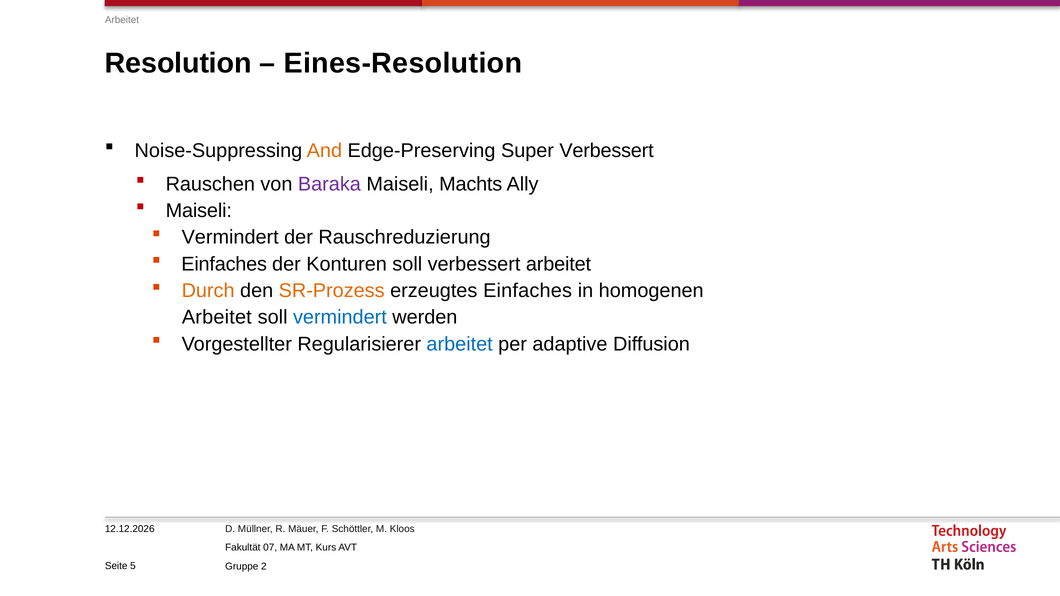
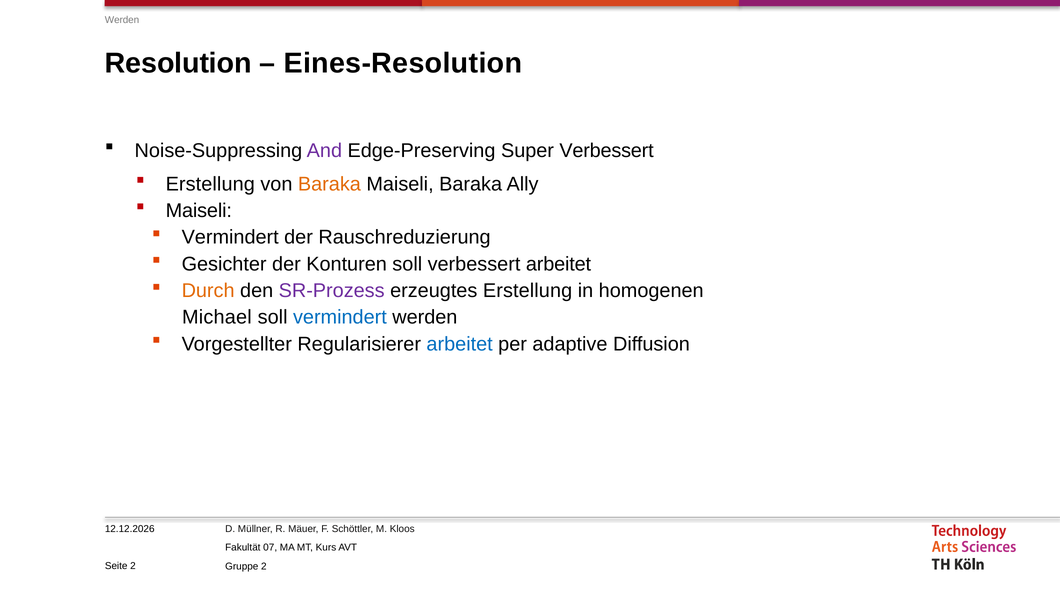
Arbeitet at (122, 20): Arbeitet -> Werden
And colour: orange -> purple
Rauschen at (210, 184): Rauschen -> Erstellung
Baraka at (329, 184) colour: purple -> orange
Maiseli Machts: Machts -> Baraka
Einfaches at (224, 264): Einfaches -> Gesichter
SR-Prozess colour: orange -> purple
erzeugtes Einfaches: Einfaches -> Erstellung
Arbeitet at (217, 318): Arbeitet -> Michael
Seite 5: 5 -> 2
